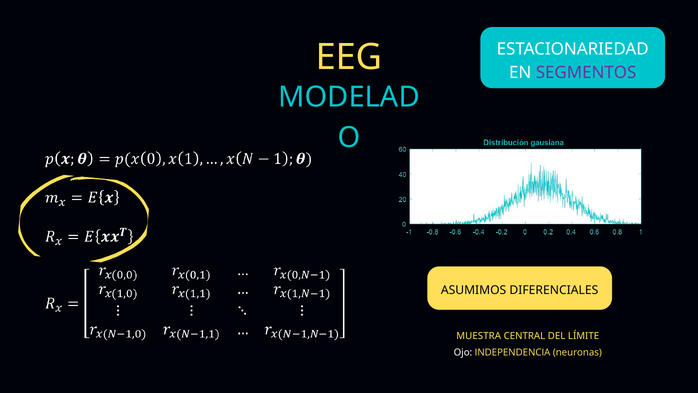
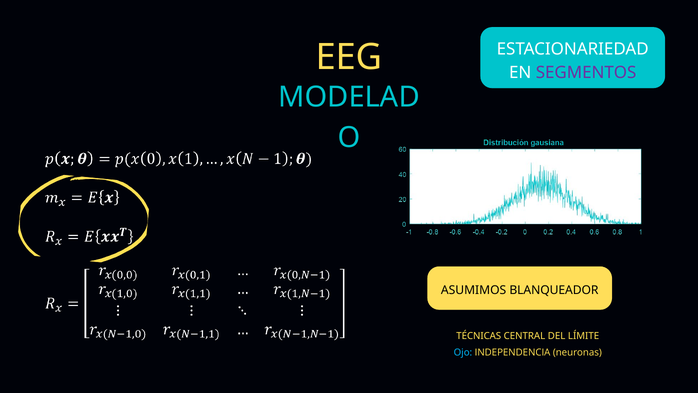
DIFERENCIALES: DIFERENCIALES -> BLANQUEADOR
MUESTRA: MUESTRA -> TÉCNICAS
Ojo colour: white -> light blue
